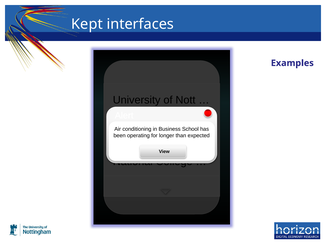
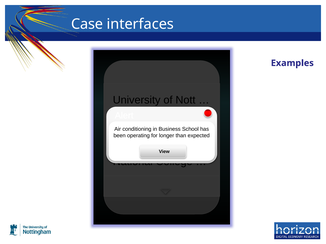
Kept: Kept -> Case
